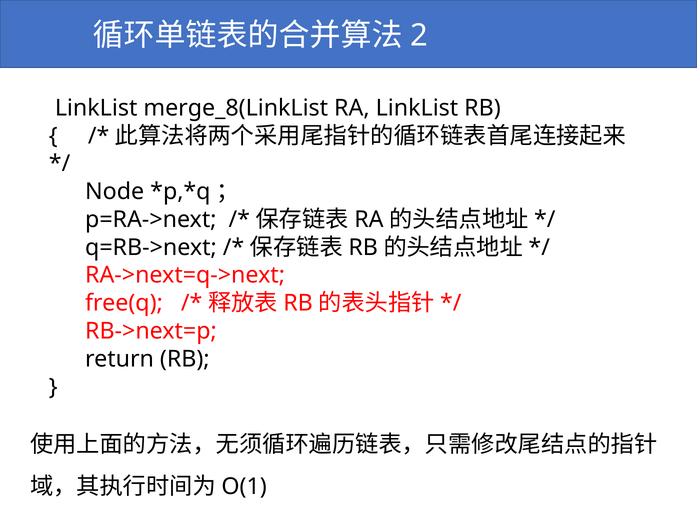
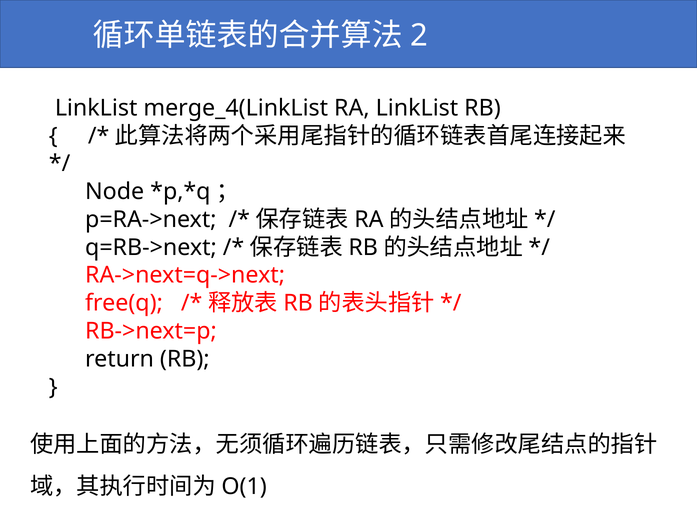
merge_8(LinkList: merge_8(LinkList -> merge_4(LinkList
